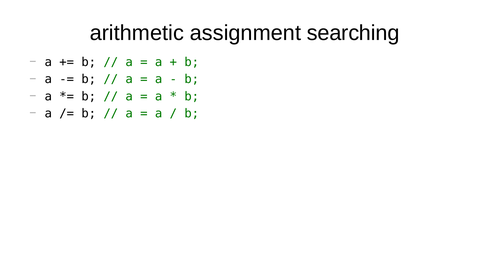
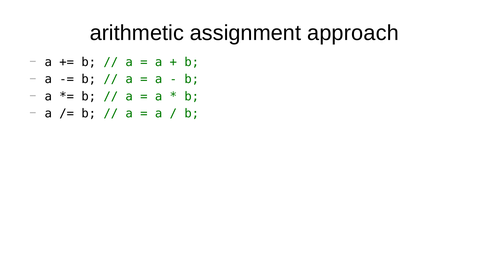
searching: searching -> approach
